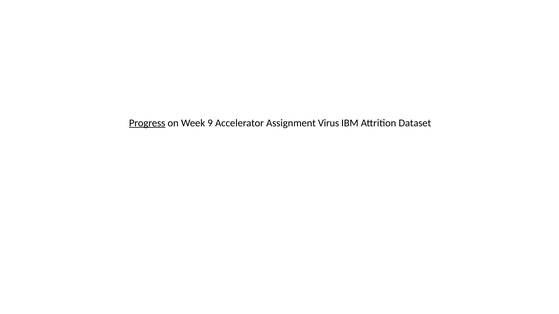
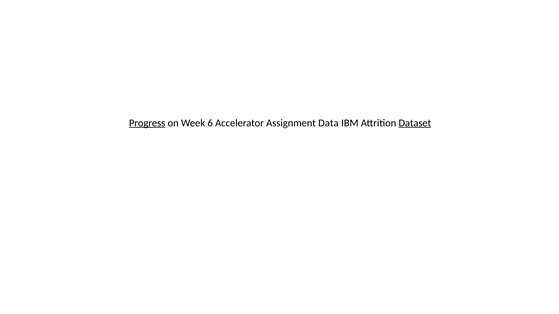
9: 9 -> 6
Virus: Virus -> Data
Dataset underline: none -> present
